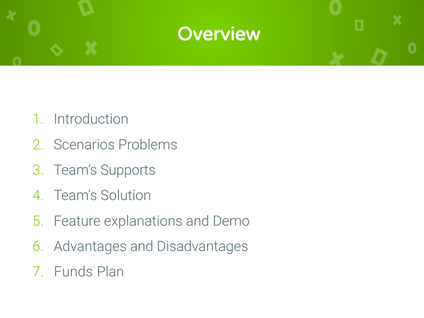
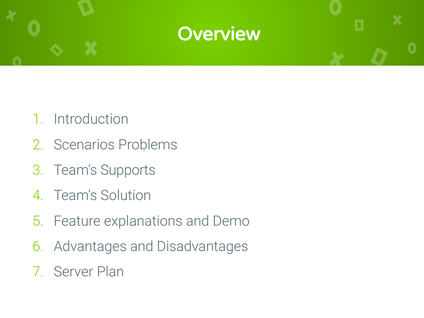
Funds: Funds -> Server
